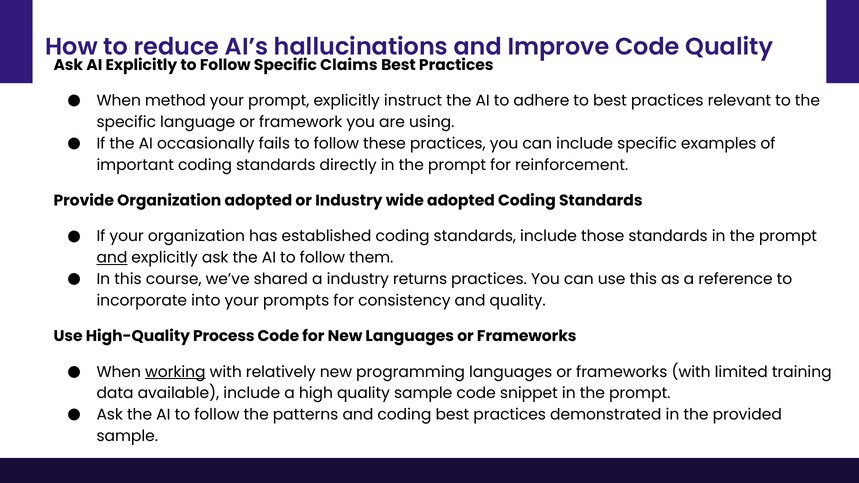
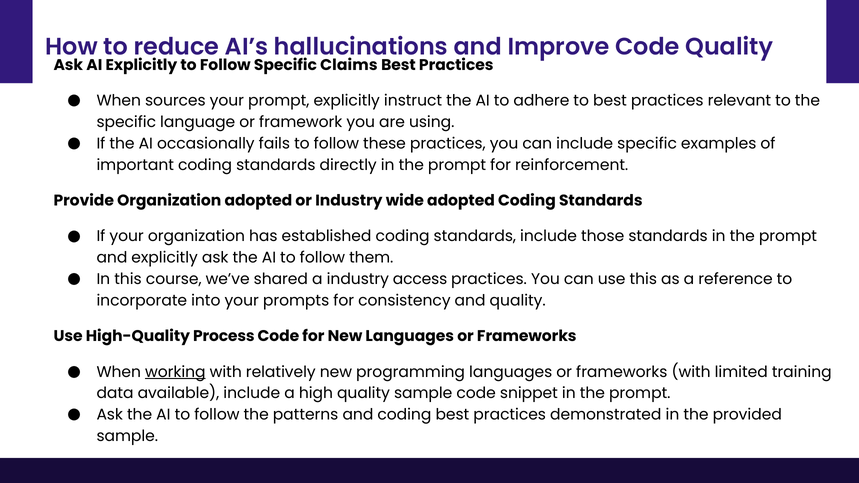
method: method -> sources
and at (112, 258) underline: present -> none
returns: returns -> access
